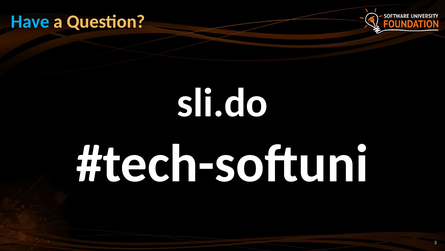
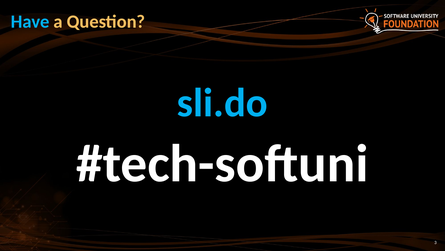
sli.do colour: white -> light blue
